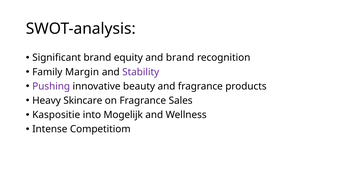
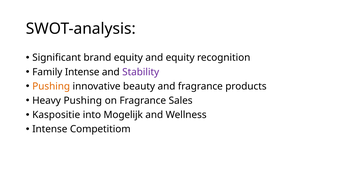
and brand: brand -> equity
Family Margin: Margin -> Intense
Pushing at (51, 86) colour: purple -> orange
Heavy Skincare: Skincare -> Pushing
